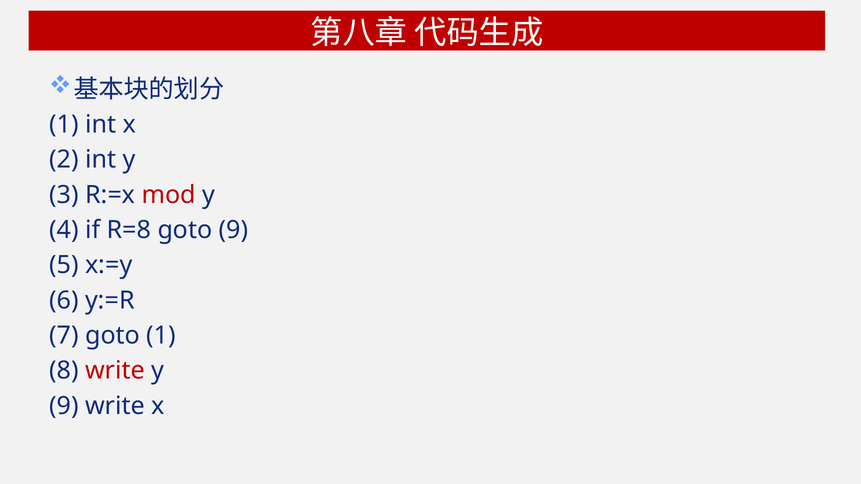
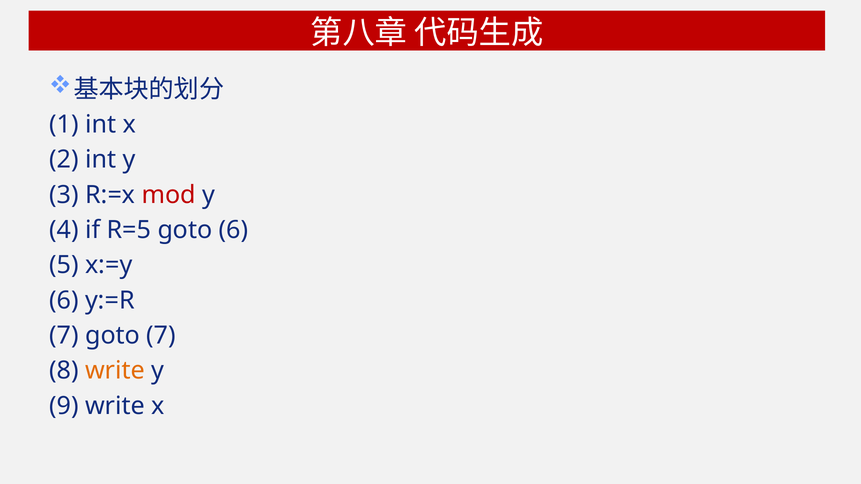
R=8: R=8 -> R=5
goto 9: 9 -> 6
goto 1: 1 -> 7
write at (115, 371) colour: red -> orange
